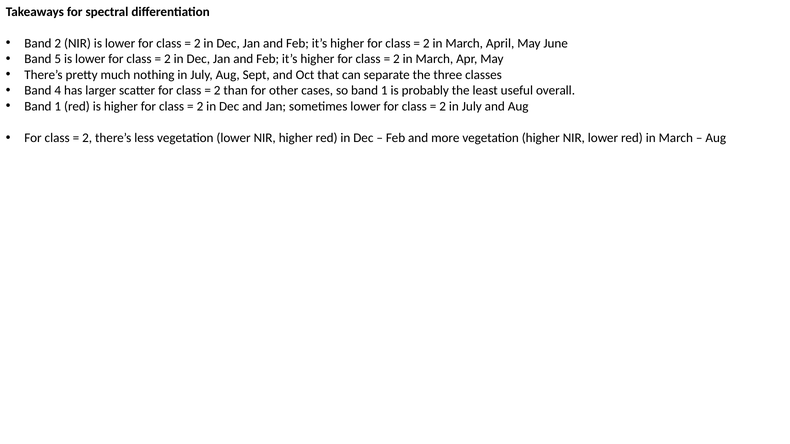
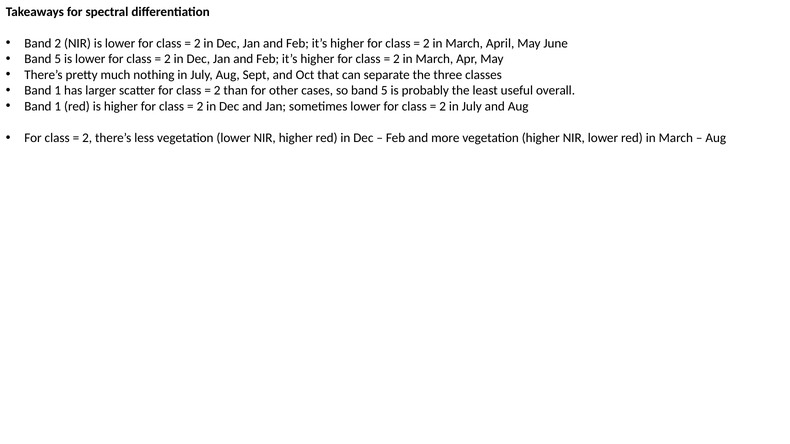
4 at (58, 91): 4 -> 1
so band 1: 1 -> 5
